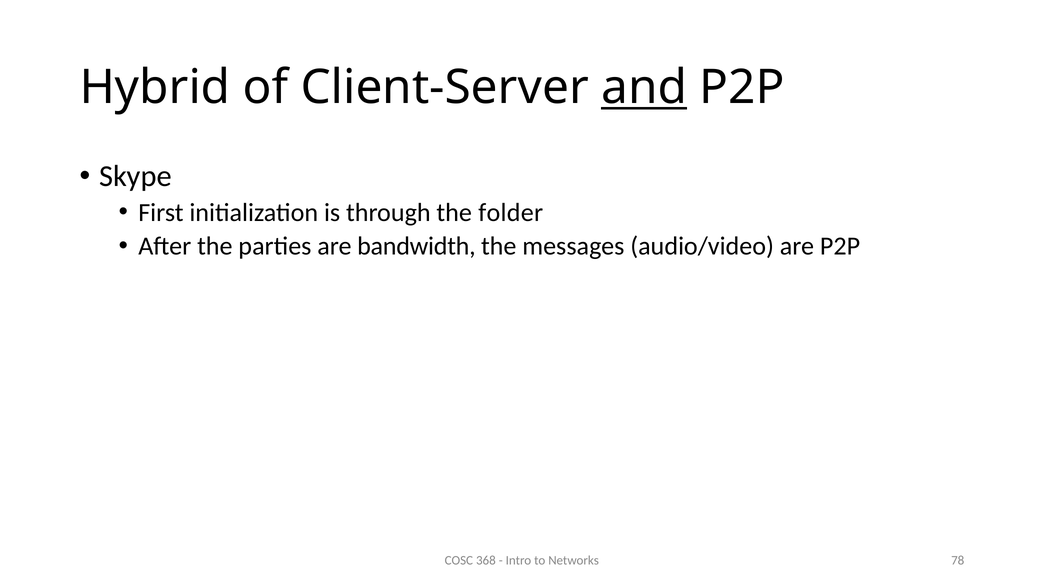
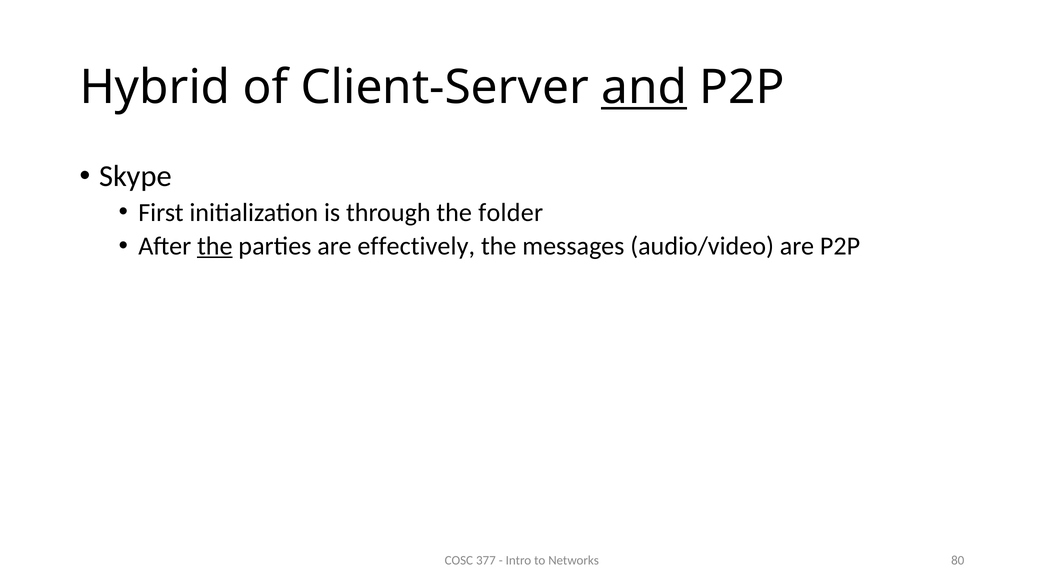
the at (215, 246) underline: none -> present
bandwidth: bandwidth -> effectively
368: 368 -> 377
78: 78 -> 80
